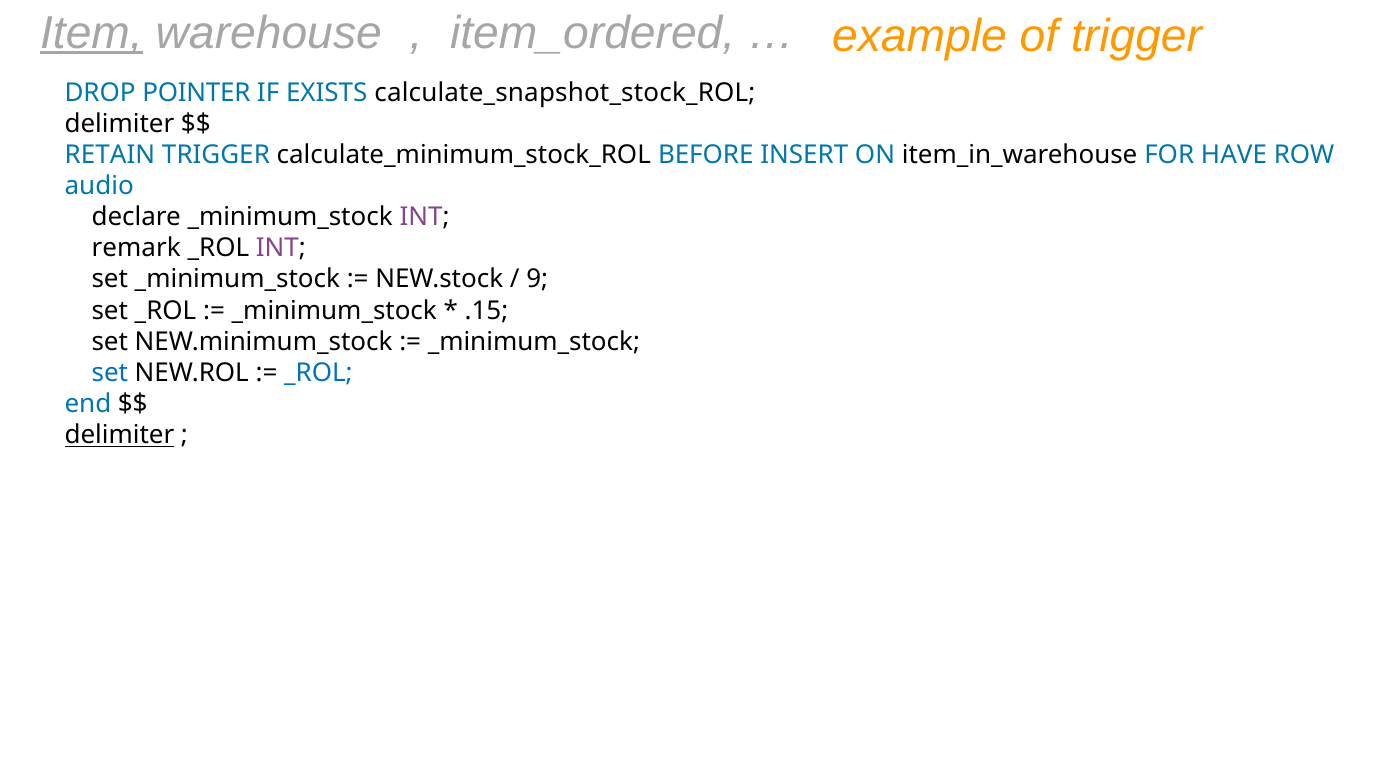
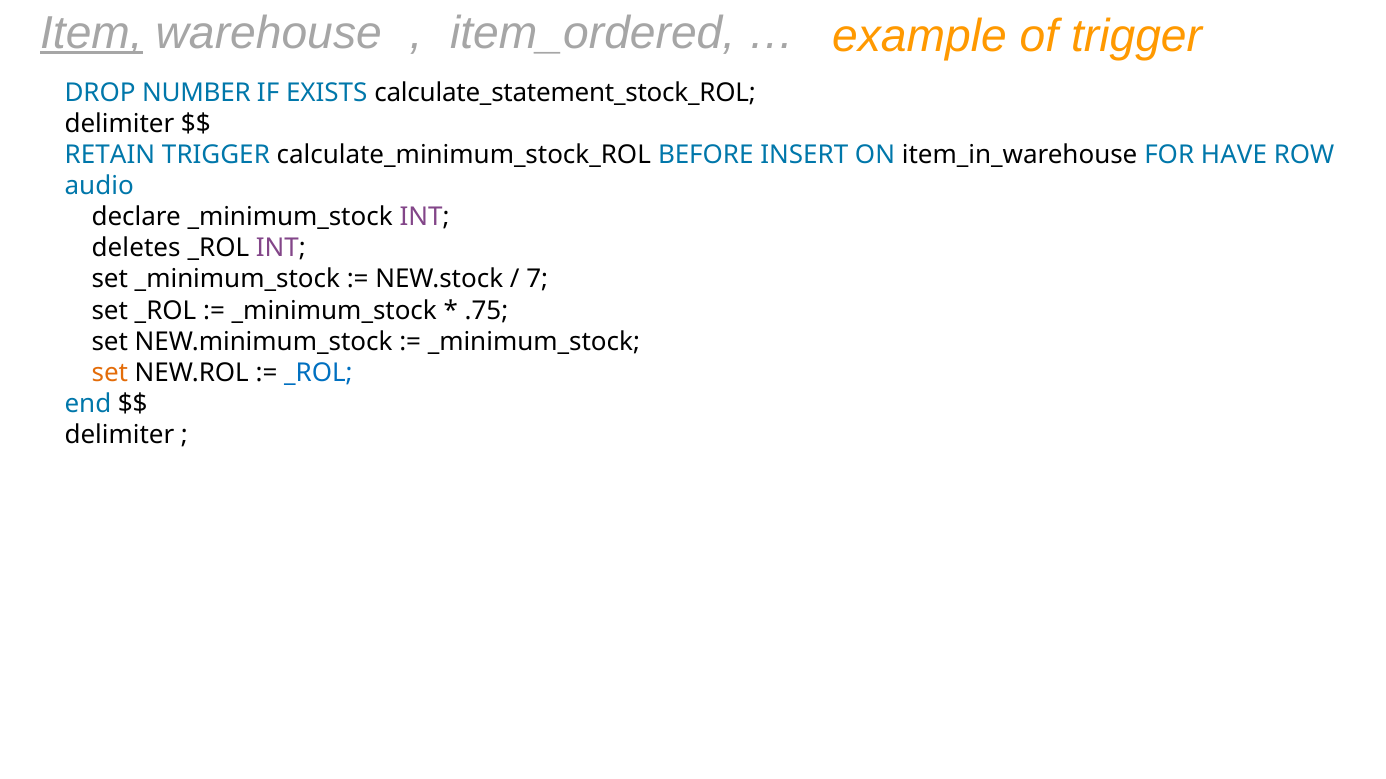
POINTER: POINTER -> NUMBER
calculate_snapshot_stock_ROL: calculate_snapshot_stock_ROL -> calculate_statement_stock_ROL
remark: remark -> deletes
9: 9 -> 7
.15: .15 -> .75
set at (110, 373) colour: blue -> orange
delimiter at (119, 436) underline: present -> none
